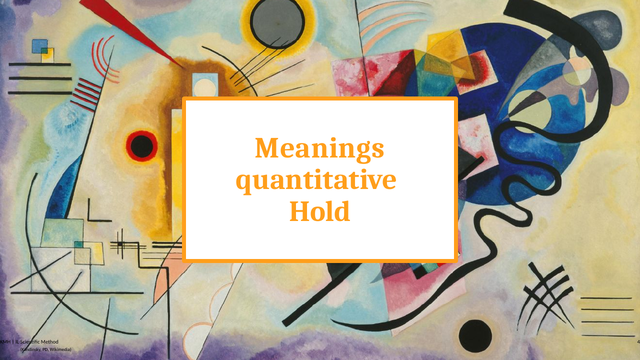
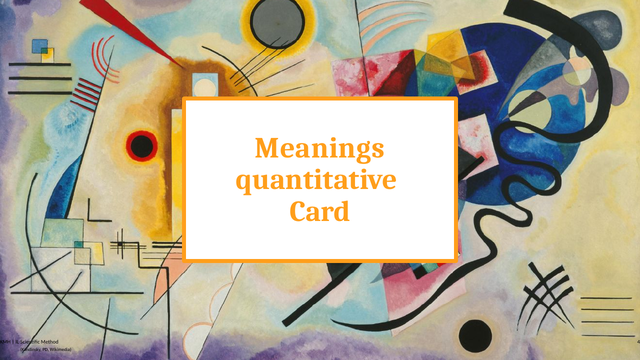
Hold: Hold -> Card
